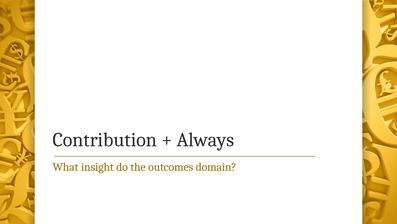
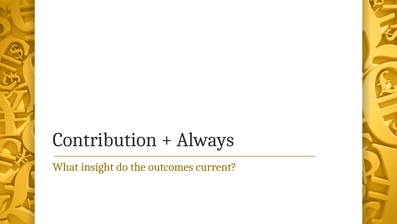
domain: domain -> current
